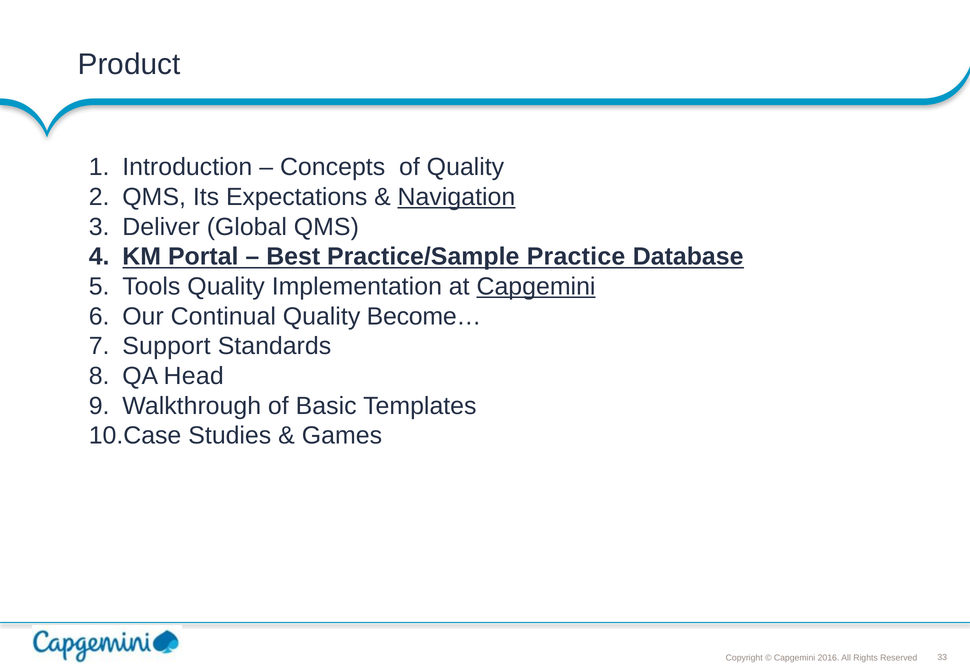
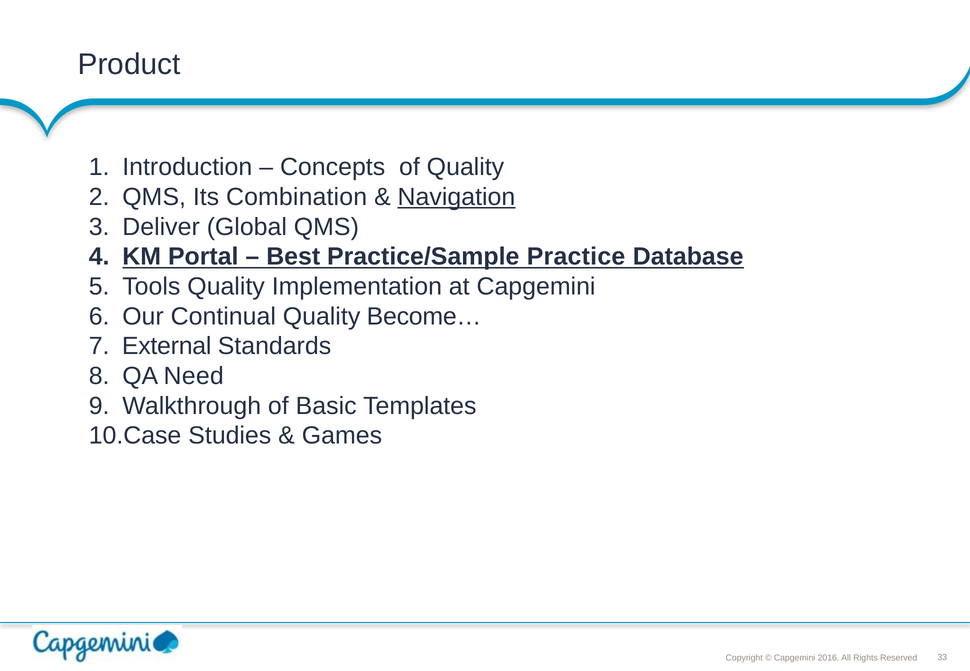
Expectations: Expectations -> Combination
Capgemini at (536, 287) underline: present -> none
Support: Support -> External
Head: Head -> Need
